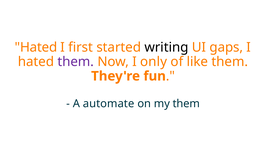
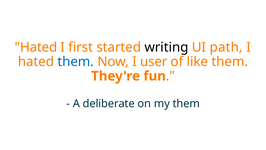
gaps: gaps -> path
them at (76, 62) colour: purple -> blue
only: only -> user
automate: automate -> deliberate
